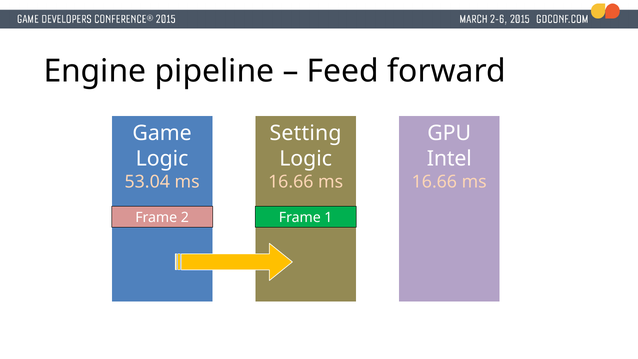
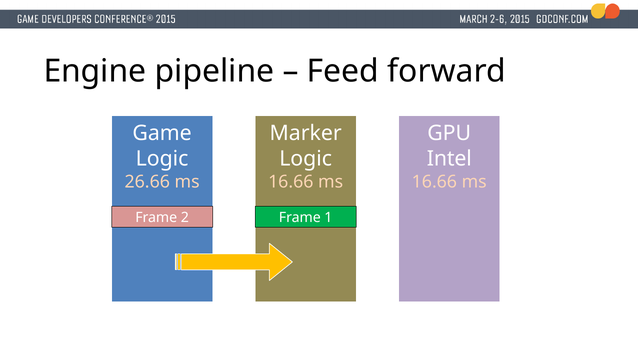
Setting: Setting -> Marker
53.04: 53.04 -> 26.66
